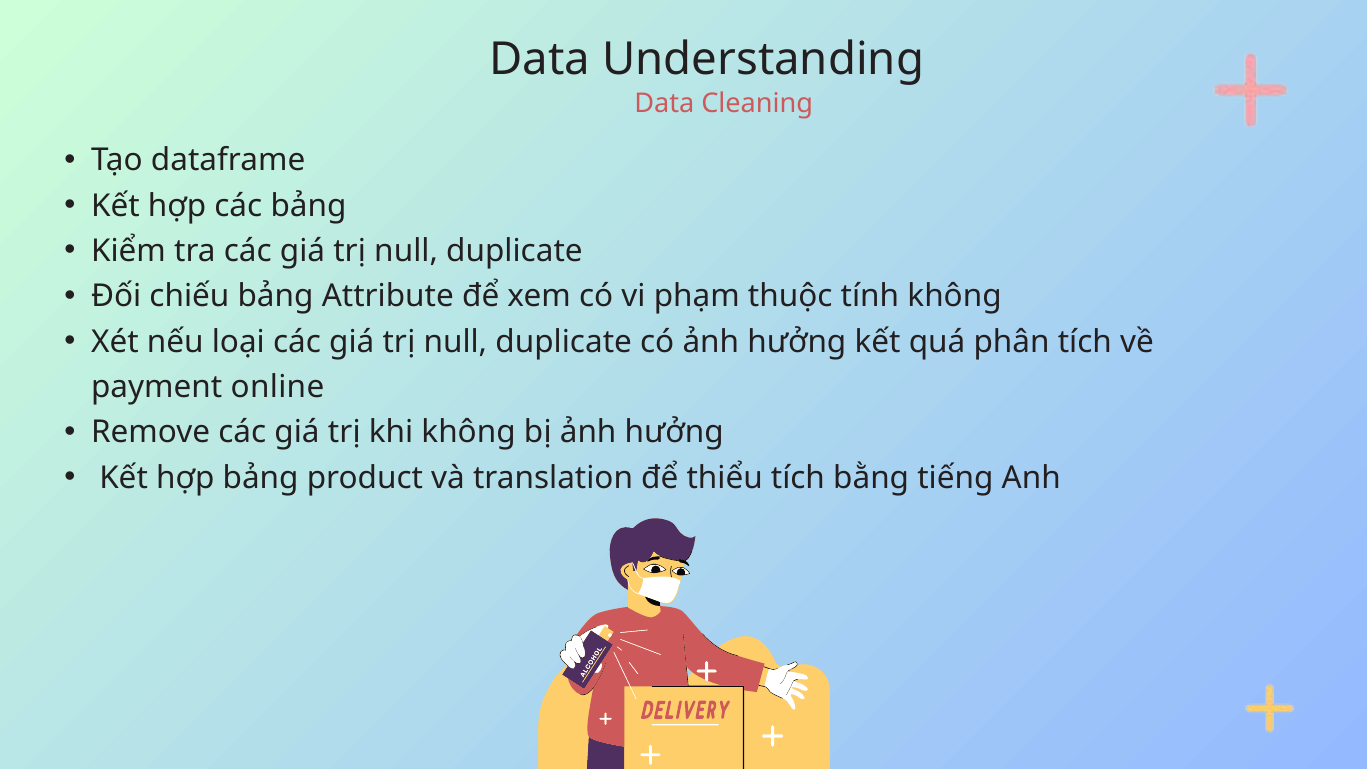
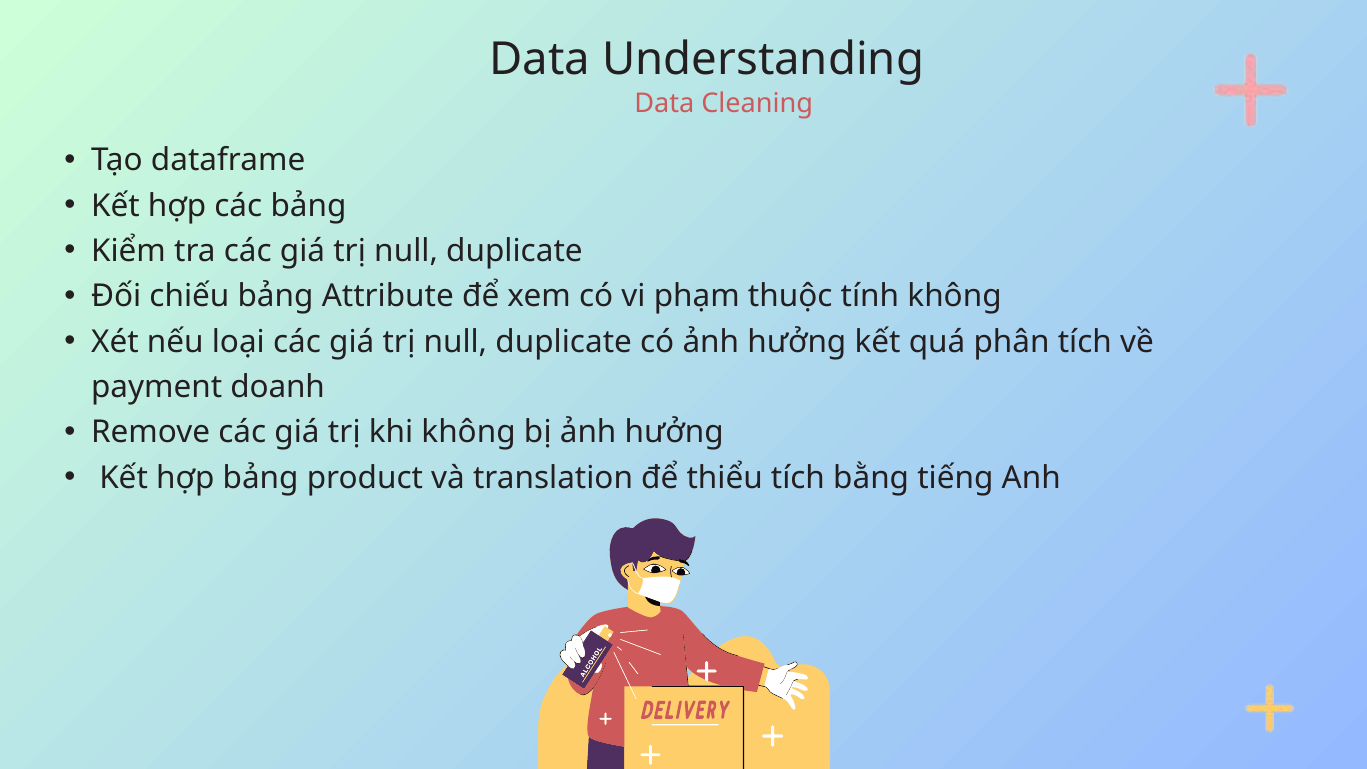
online: online -> doanh
